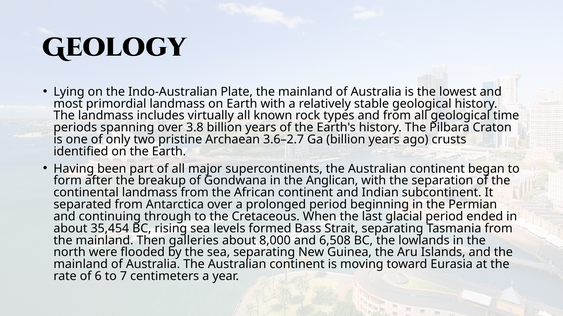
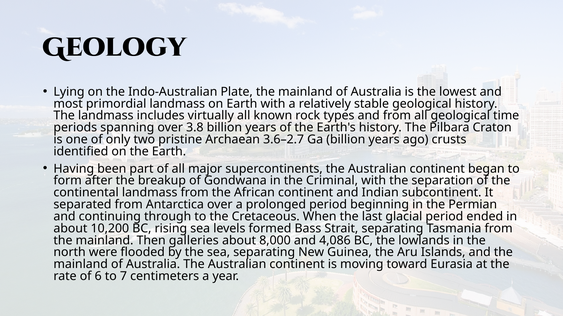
Anglican: Anglican -> Criminal
35,454: 35,454 -> 10,200
6,508: 6,508 -> 4,086
